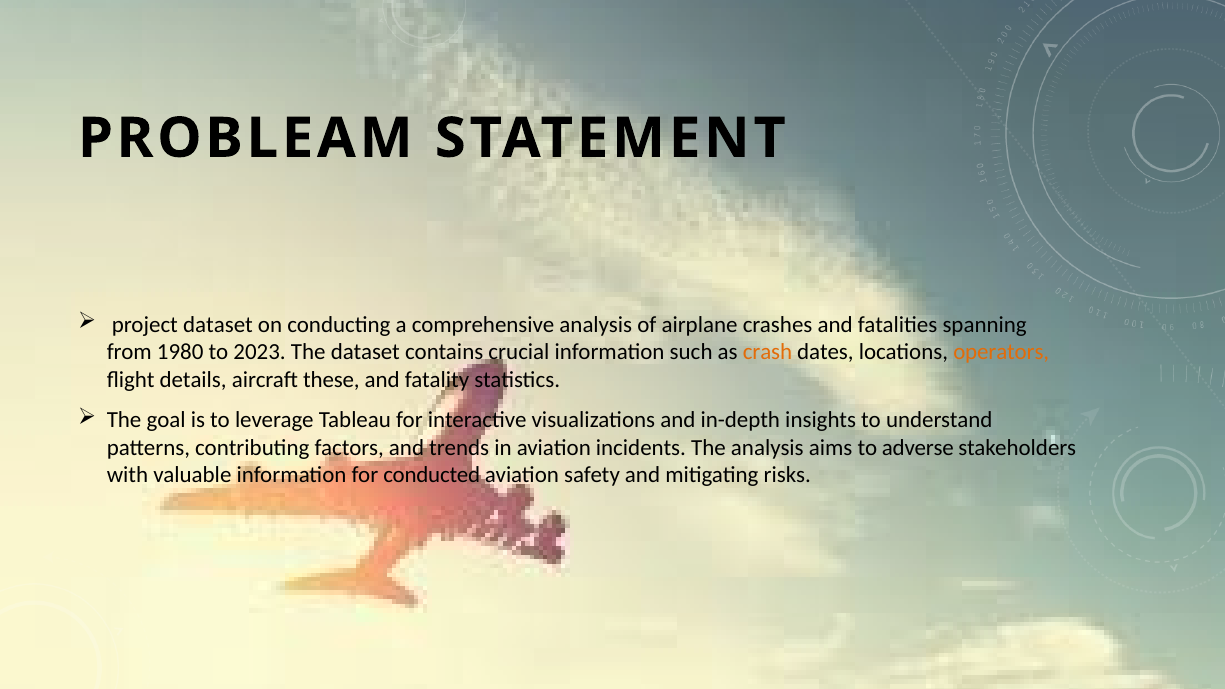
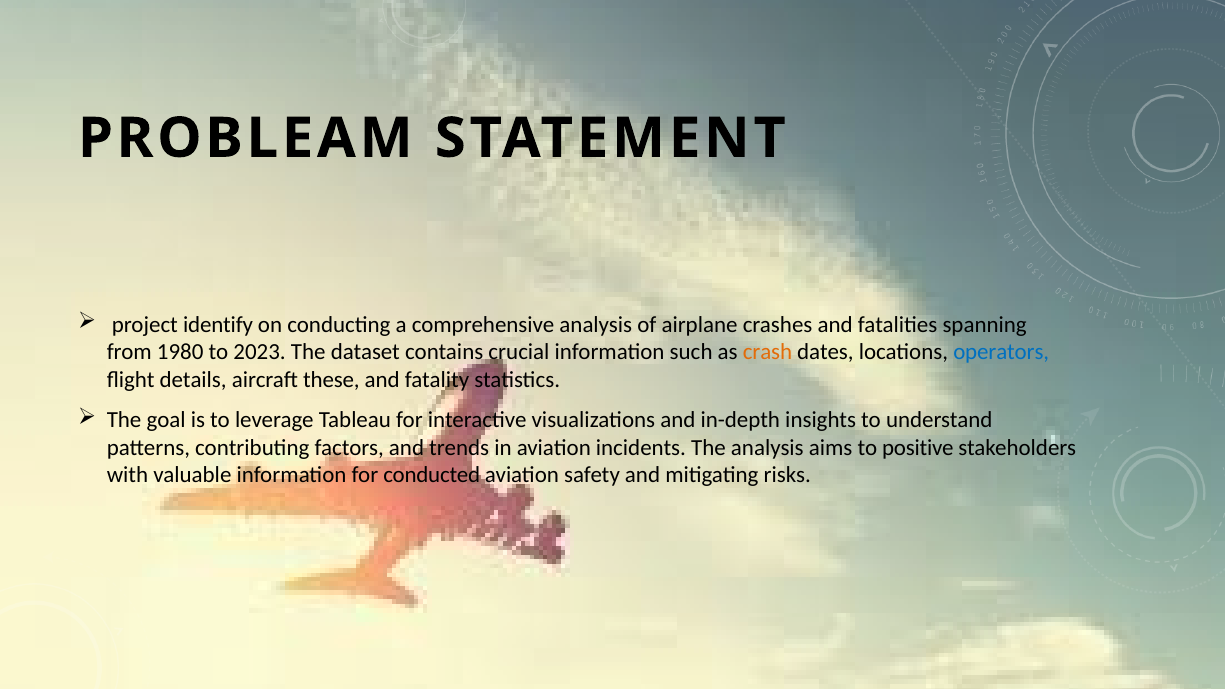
project dataset: dataset -> identify
operators colour: orange -> blue
adverse: adverse -> positive
